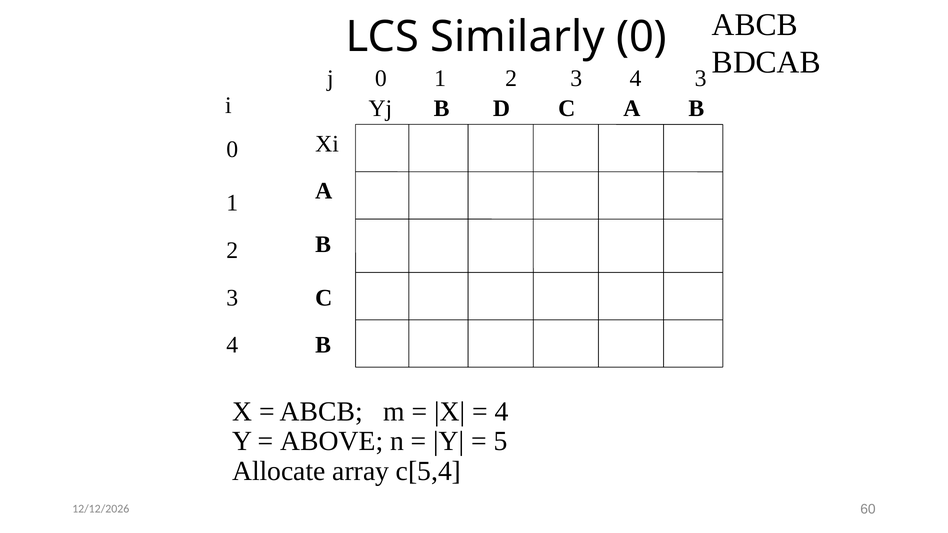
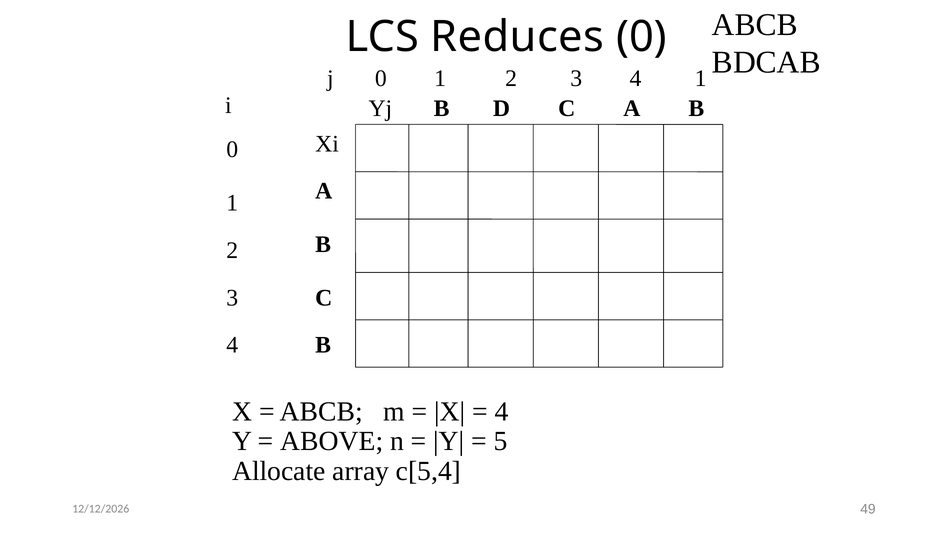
Similarly: Similarly -> Reduces
4 3: 3 -> 1
60: 60 -> 49
